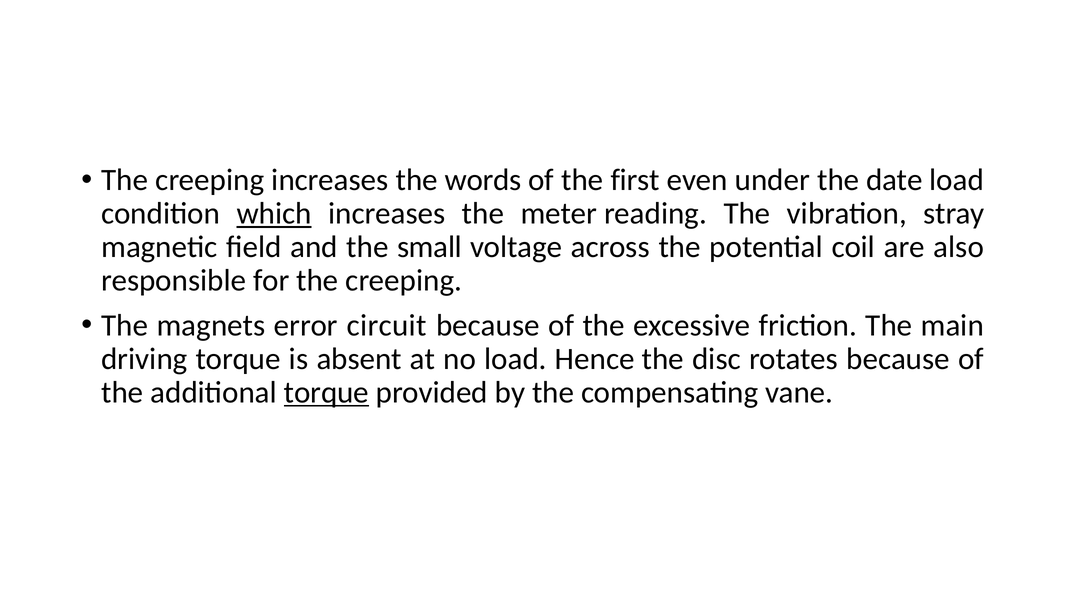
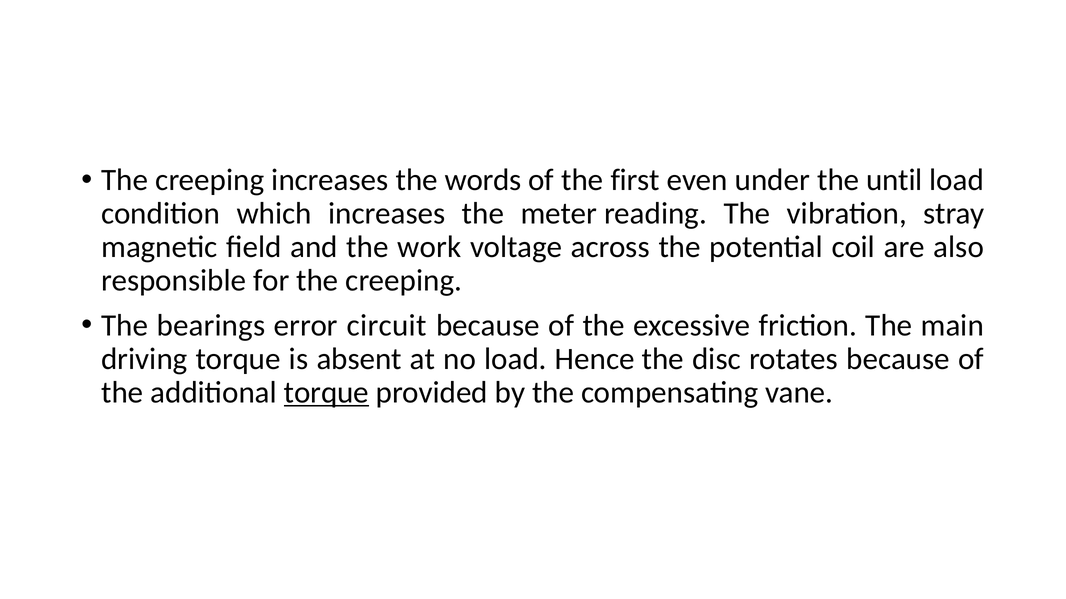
date: date -> until
which underline: present -> none
small: small -> work
magnets: magnets -> bearings
